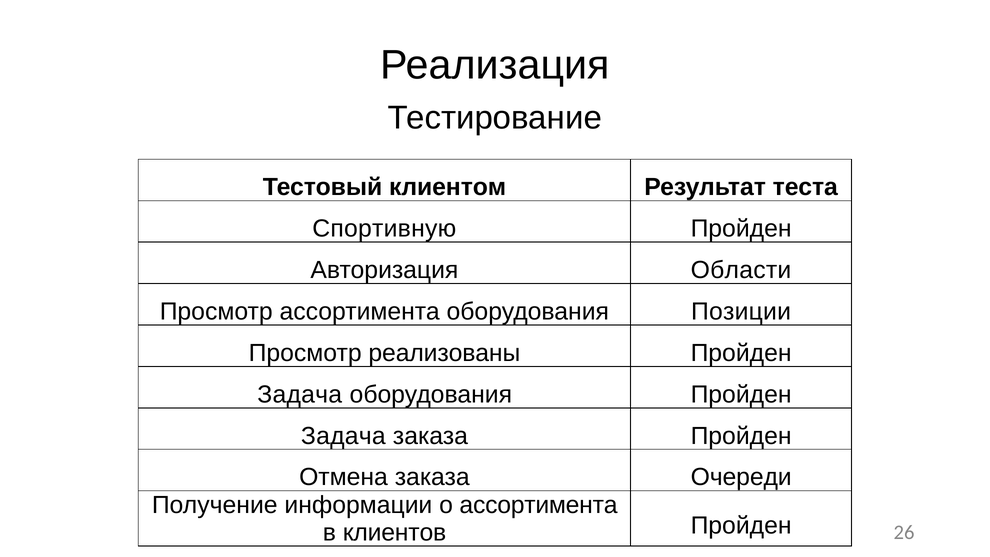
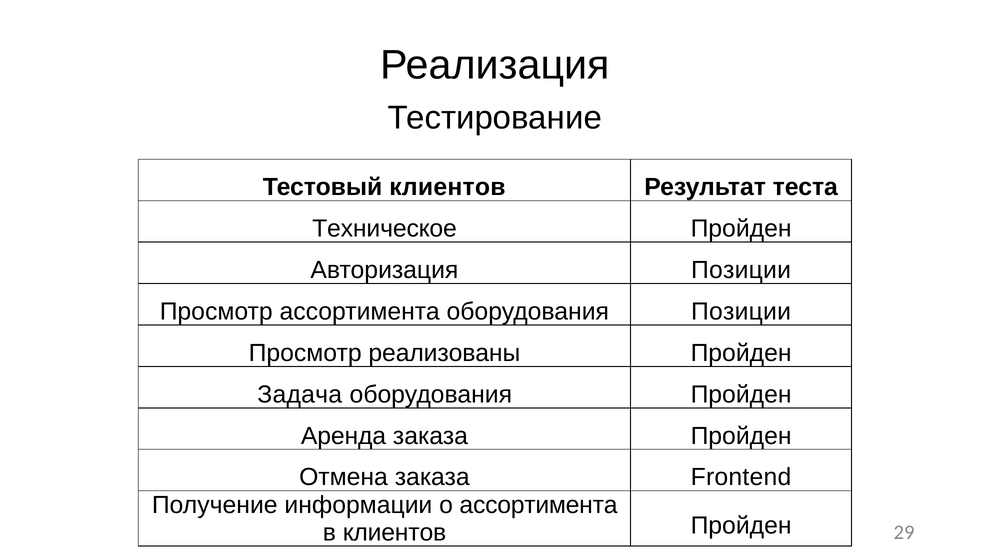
Тестовый клиентом: клиентом -> клиентов
Спортивную: Спортивную -> Техническое
Авторизация Области: Области -> Позиции
Задача at (343, 436): Задача -> Аренда
Очереди: Очереди -> Frontend
26: 26 -> 29
